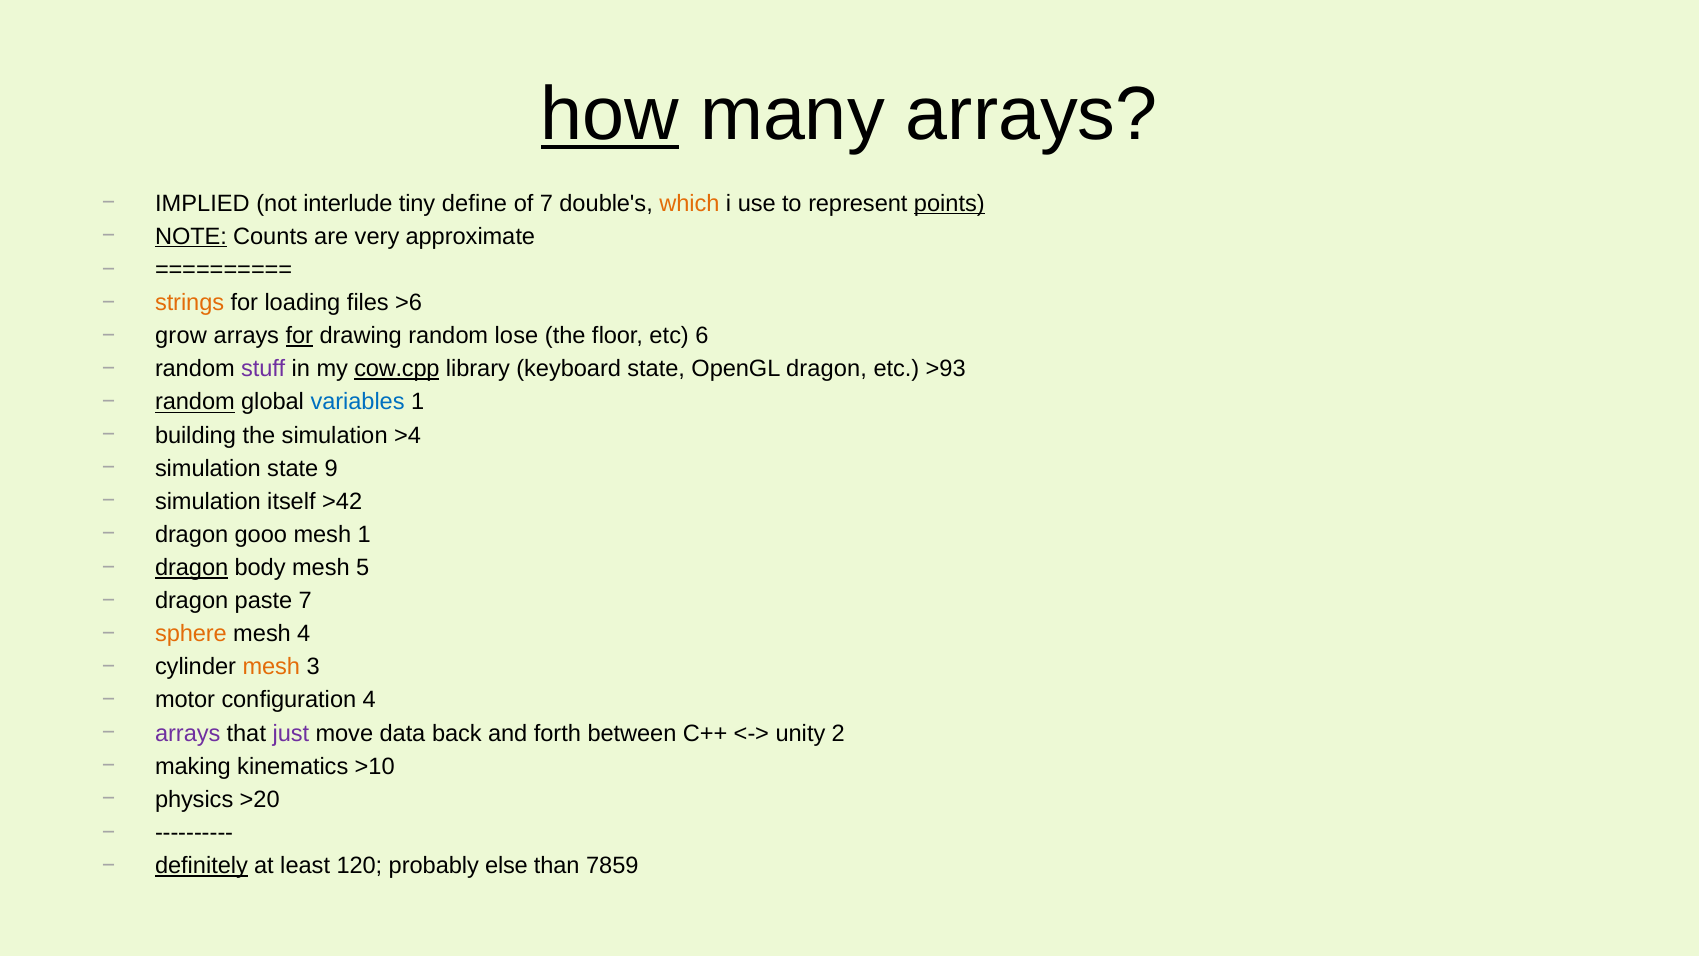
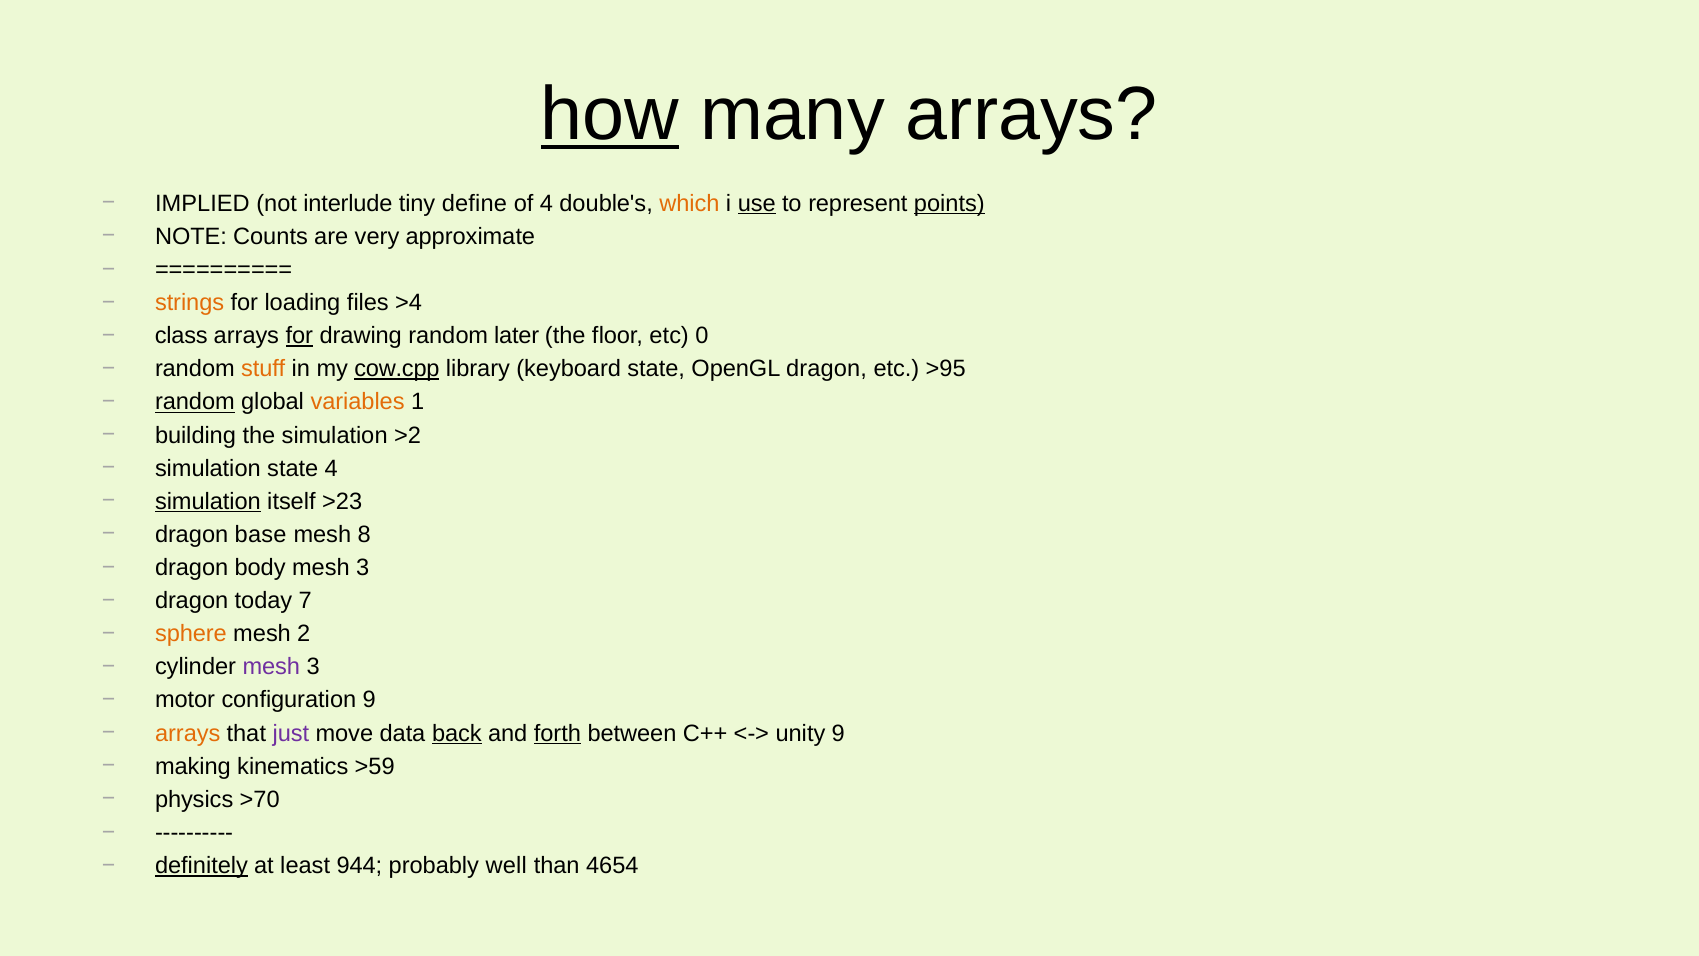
of 7: 7 -> 4
use underline: none -> present
NOTE underline: present -> none
>6: >6 -> >4
grow: grow -> class
lose: lose -> later
6: 6 -> 0
stuff colour: purple -> orange
>93: >93 -> >95
variables colour: blue -> orange
>4: >4 -> >2
state 9: 9 -> 4
simulation at (208, 501) underline: none -> present
>42: >42 -> >23
gooo: gooo -> base
mesh 1: 1 -> 8
dragon at (192, 568) underline: present -> none
body mesh 5: 5 -> 3
paste: paste -> today
mesh 4: 4 -> 2
mesh at (271, 667) colour: orange -> purple
configuration 4: 4 -> 9
arrays at (188, 733) colour: purple -> orange
back underline: none -> present
forth underline: none -> present
unity 2: 2 -> 9
>10: >10 -> >59
>20: >20 -> >70
120: 120 -> 944
else: else -> well
7859: 7859 -> 4654
